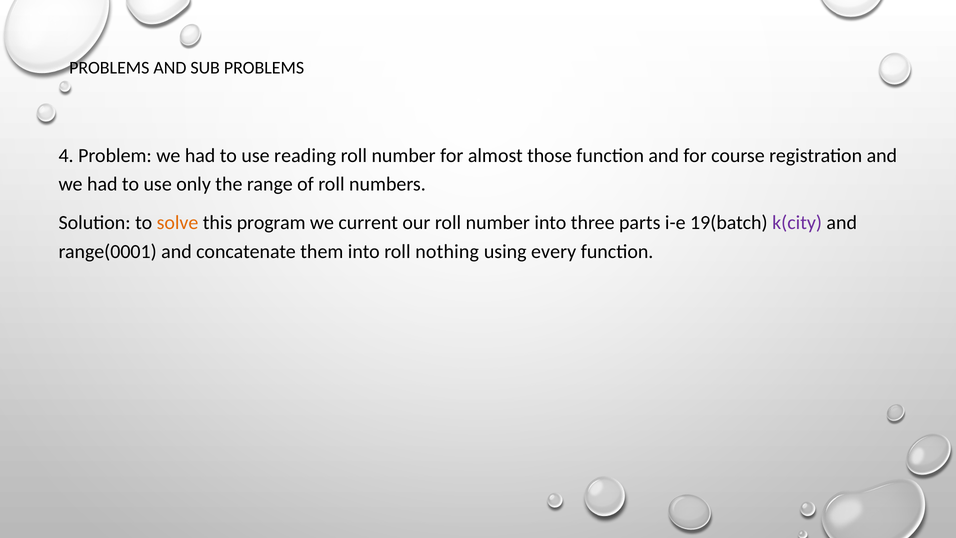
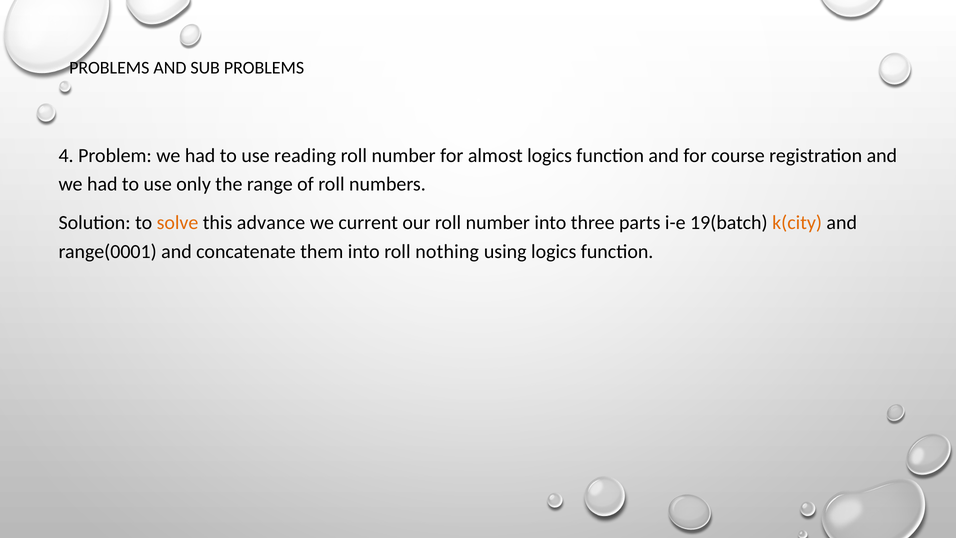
almost those: those -> logics
program: program -> advance
k(city colour: purple -> orange
using every: every -> logics
